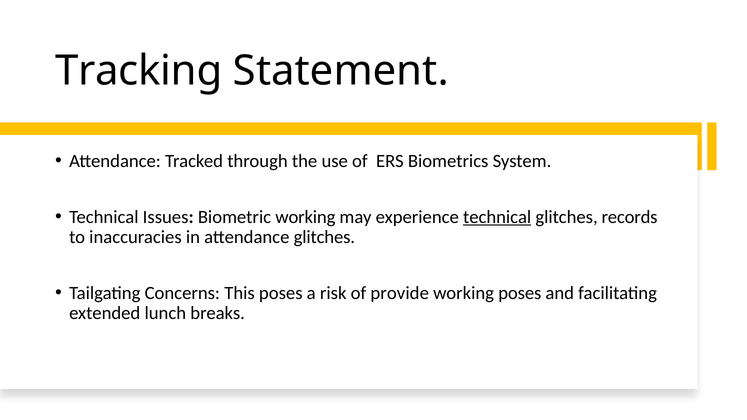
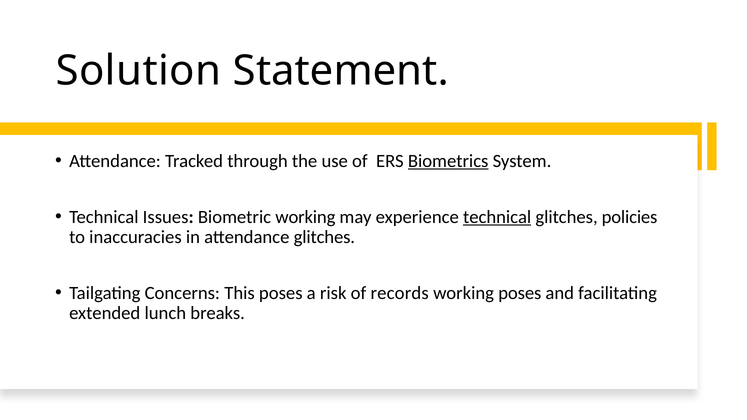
Tracking: Tracking -> Solution
Biometrics underline: none -> present
records: records -> policies
provide: provide -> records
